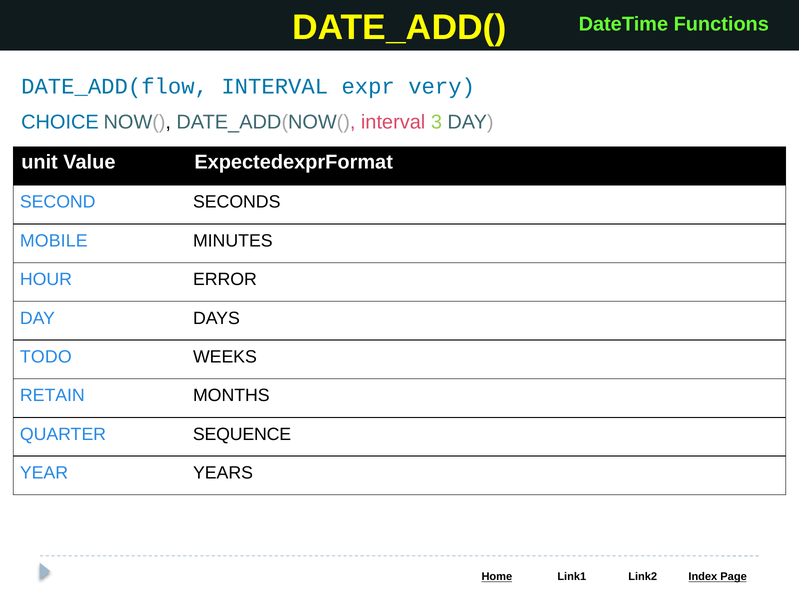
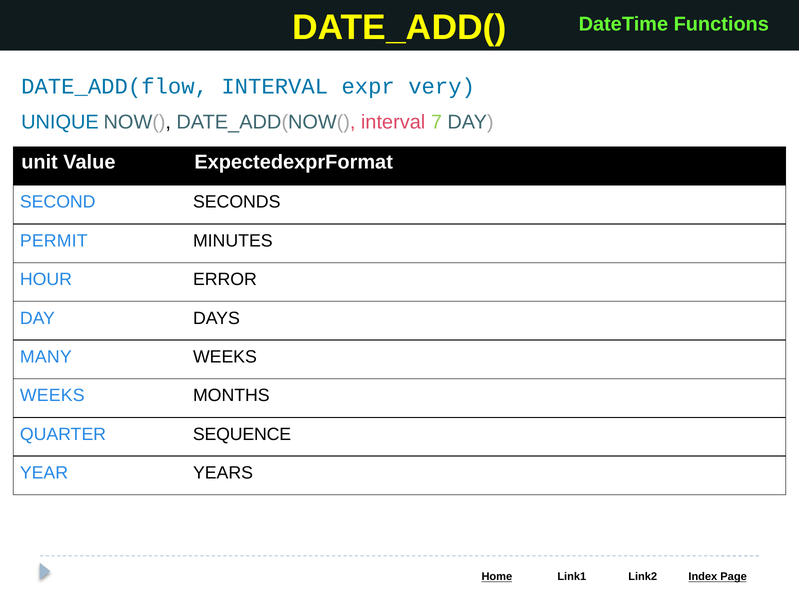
CHOICE: CHOICE -> UNIQUE
3: 3 -> 7
MOBILE: MOBILE -> PERMIT
TODO: TODO -> MANY
RETAIN at (52, 395): RETAIN -> WEEKS
